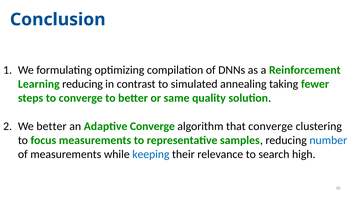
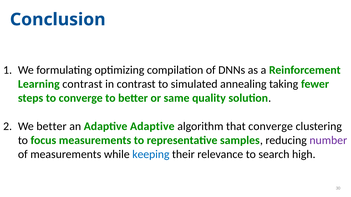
Learning reducing: reducing -> contrast
Adaptive Converge: Converge -> Adaptive
number colour: blue -> purple
